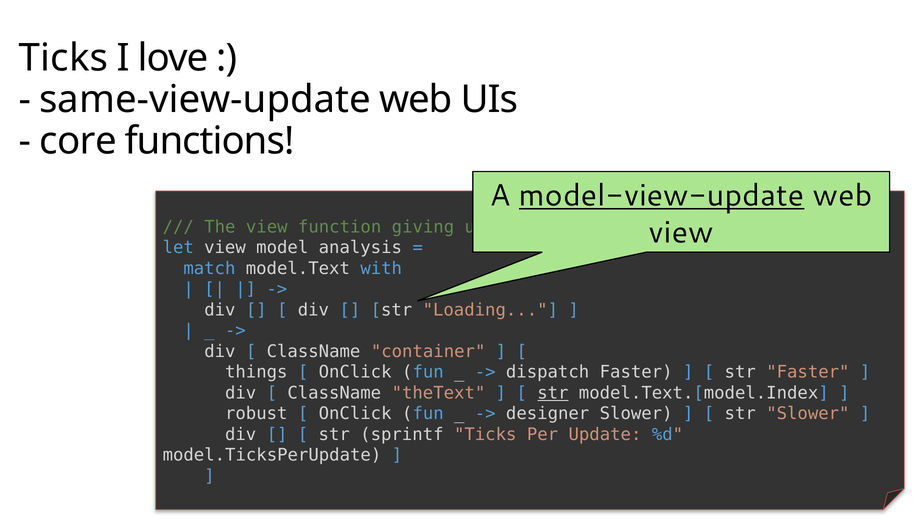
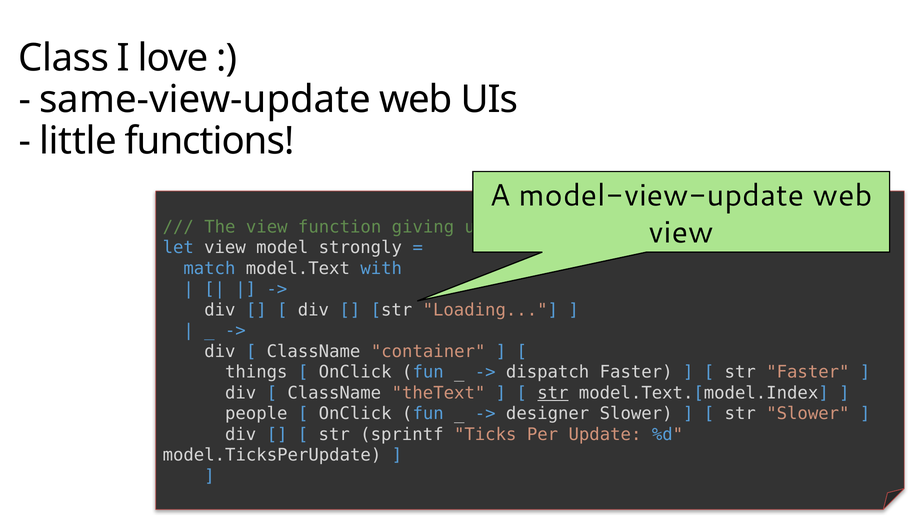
Ticks at (64, 58): Ticks -> Class
core: core -> little
model-view-update underline: present -> none
analysis: analysis -> strongly
robust: robust -> people
